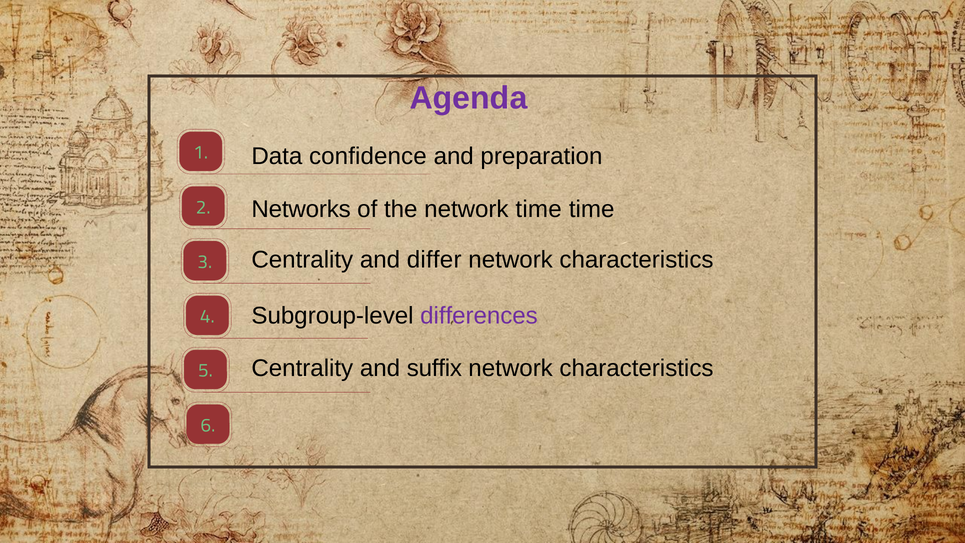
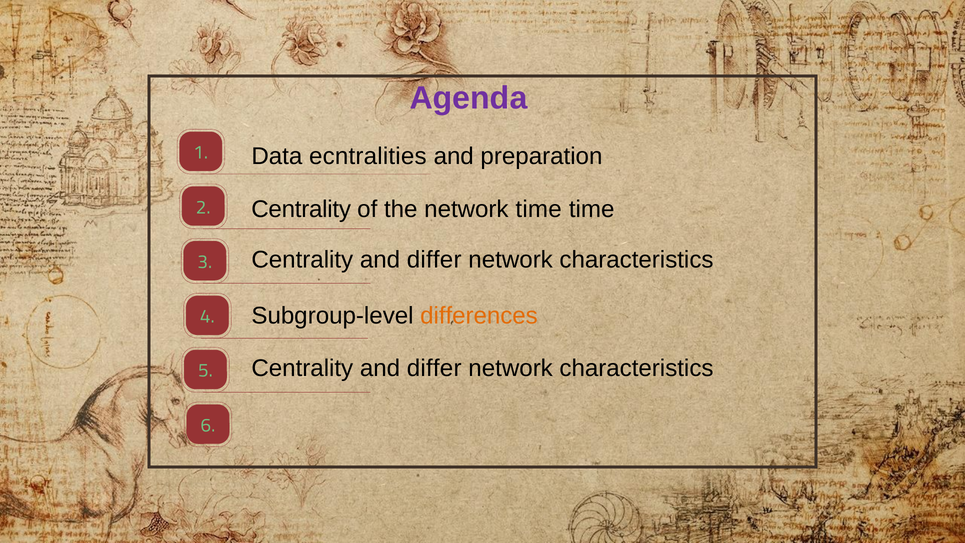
confidence: confidence -> ecntralities
Networks at (301, 209): Networks -> Centrality
differences colour: purple -> orange
suffix at (434, 368): suffix -> differ
